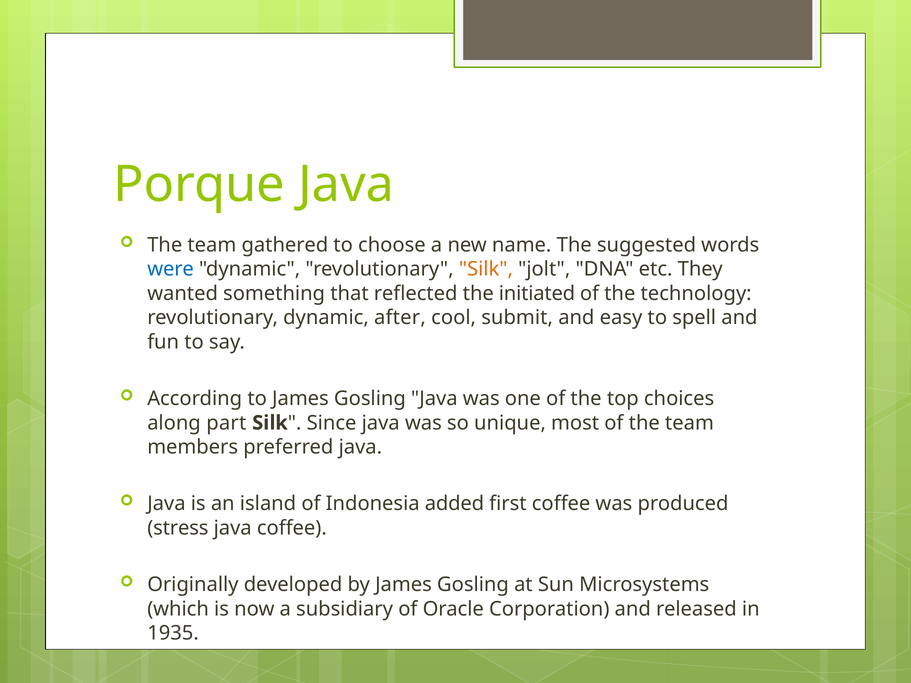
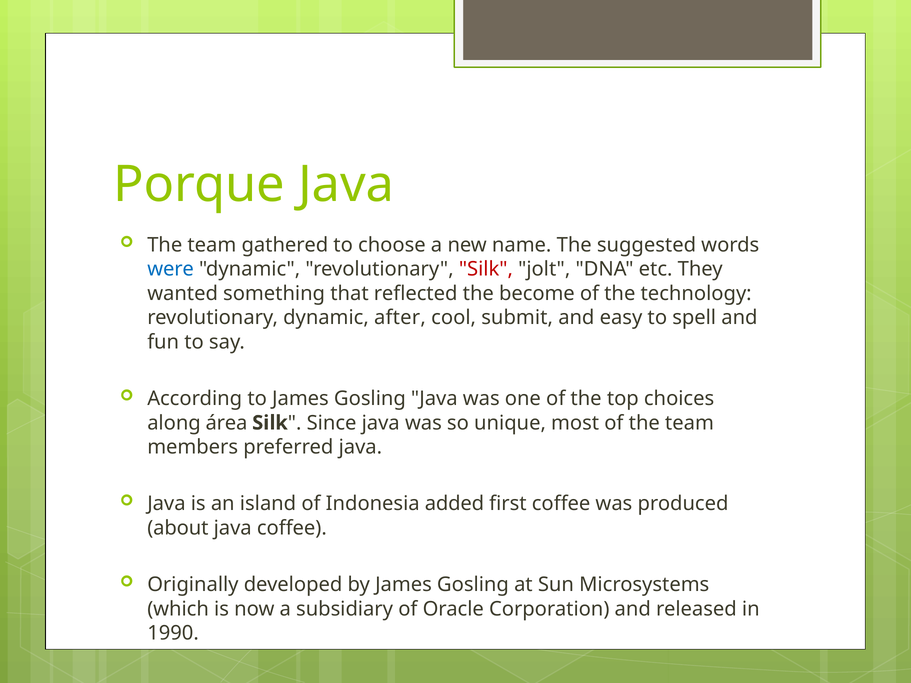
Silk at (486, 269) colour: orange -> red
initiated: initiated -> become
part: part -> área
stress: stress -> about
1935: 1935 -> 1990
